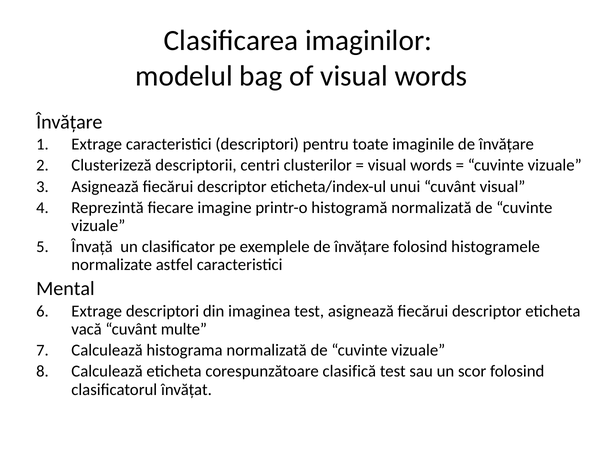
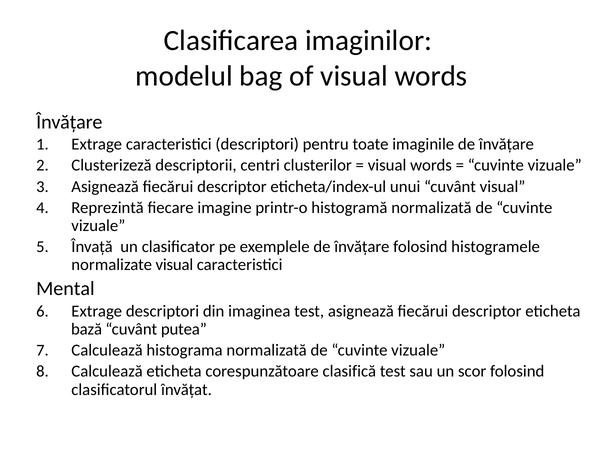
normalizate astfel: astfel -> visual
vacă: vacă -> bază
multe: multe -> putea
